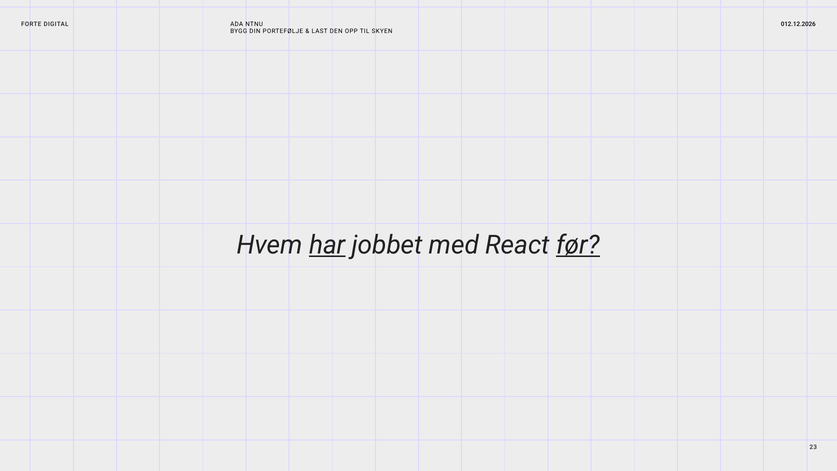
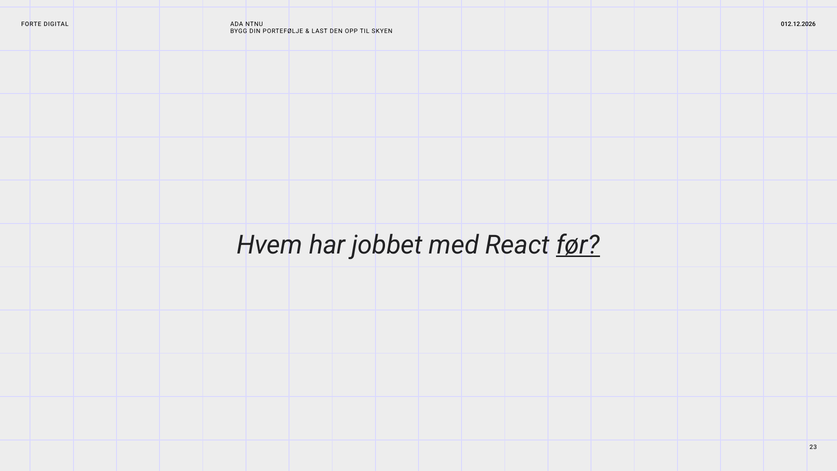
har underline: present -> none
